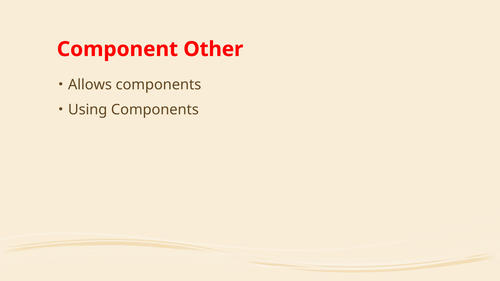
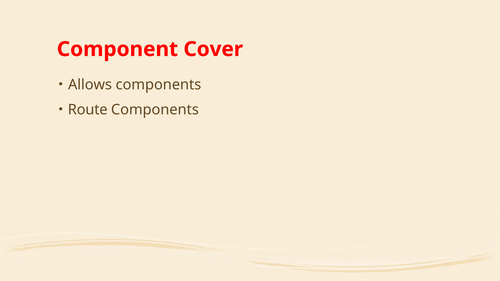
Other: Other -> Cover
Using: Using -> Route
